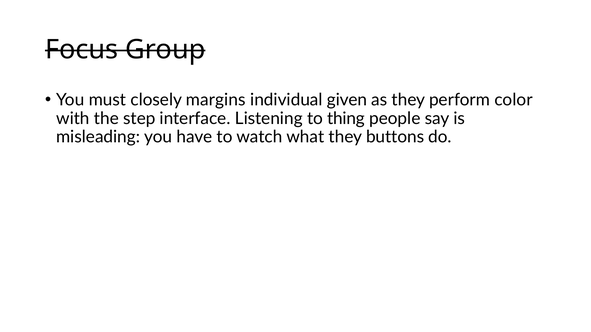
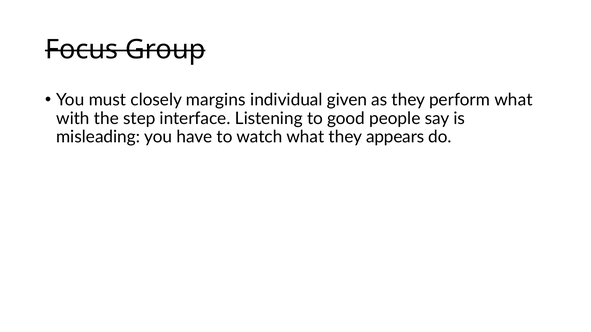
perform color: color -> what
thing: thing -> good
buttons: buttons -> appears
